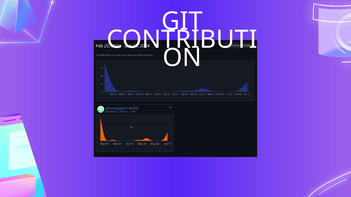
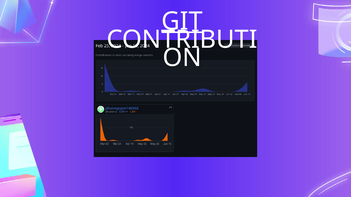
GIT underline: none -> present
